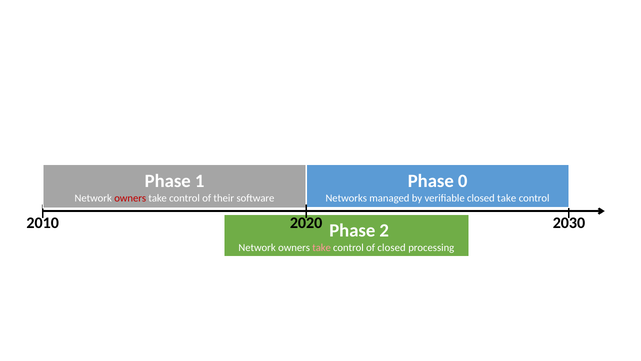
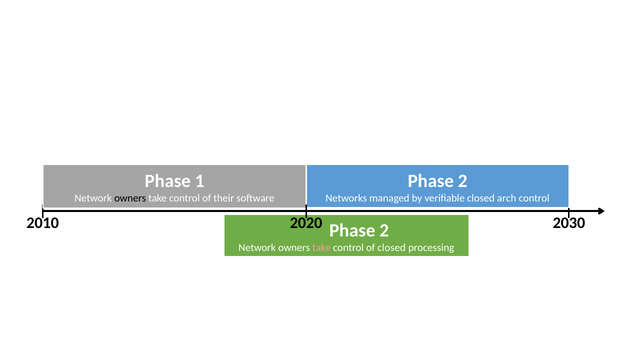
0 at (463, 181): 0 -> 2
closed take: take -> arch
owners at (130, 198) colour: red -> black
